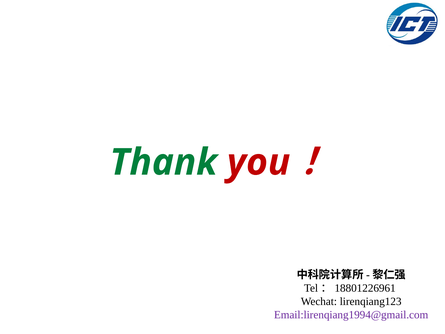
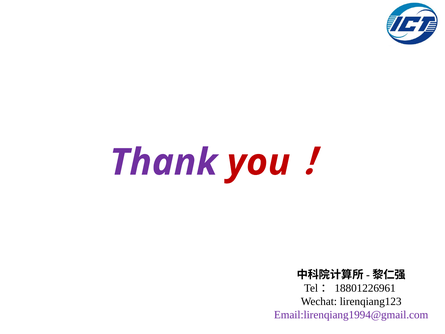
Thank colour: green -> purple
